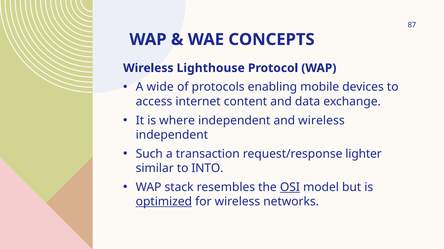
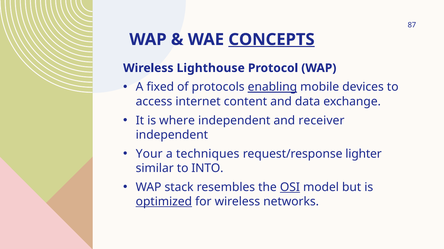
CONCEPTS underline: none -> present
wide: wide -> fixed
enabling underline: none -> present
and wireless: wireless -> receiver
Such: Such -> Your
transaction: transaction -> techniques
